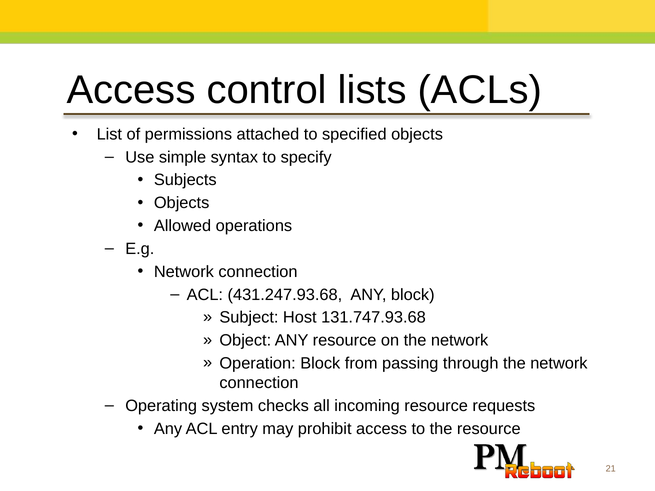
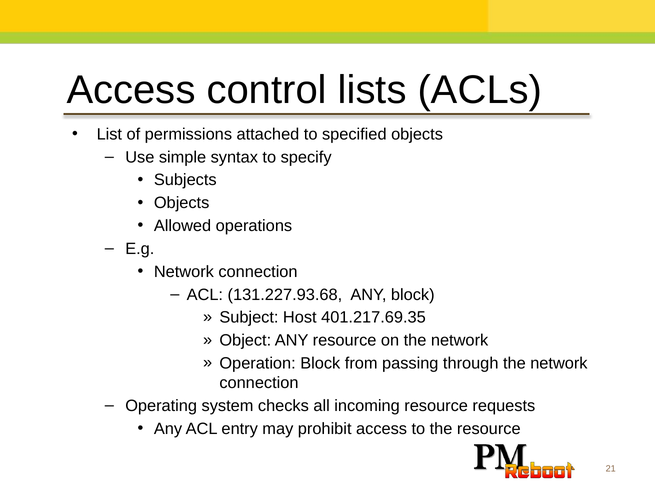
431.247.93.68: 431.247.93.68 -> 131.227.93.68
131.747.93.68: 131.747.93.68 -> 401.217.69.35
